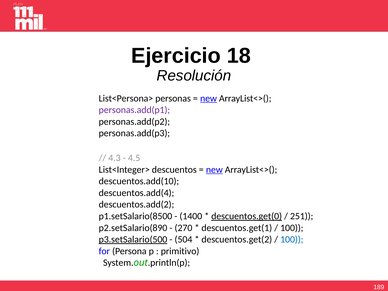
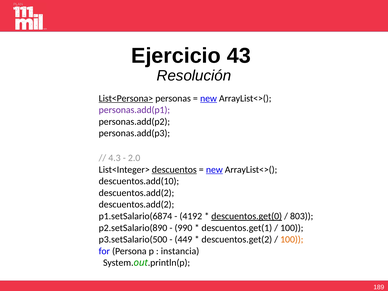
18: 18 -> 43
List<Persona> underline: none -> present
4.5: 4.5 -> 2.0
descuentos underline: none -> present
descuentos.add(4 at (136, 193): descuentos.add(4 -> descuentos.add(2
p1.setSalario(8500: p1.setSalario(8500 -> p1.setSalario(6874
1400: 1400 -> 4192
251: 251 -> 803
270: 270 -> 990
p3.setSalario(500 underline: present -> none
504: 504 -> 449
100 at (292, 239) colour: blue -> orange
primitivo: primitivo -> instancia
